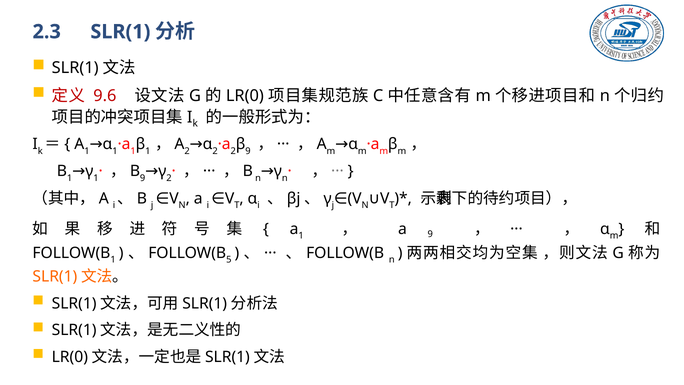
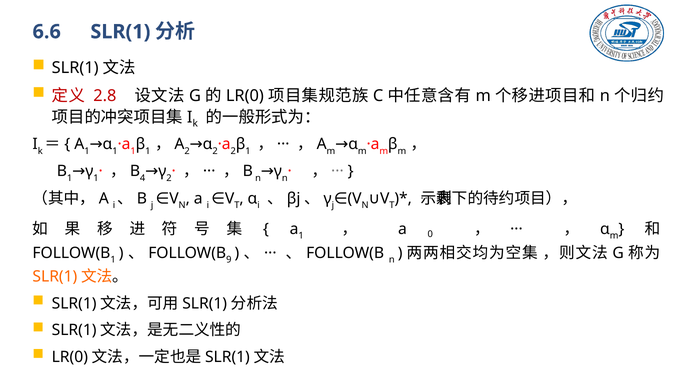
2.3: 2.3 -> 6.6
9.6: 9.6 -> 2.8
9 at (248, 151): 9 -> 1
9 at (143, 178): 9 -> 4
a 9: 9 -> 0
5: 5 -> 9
